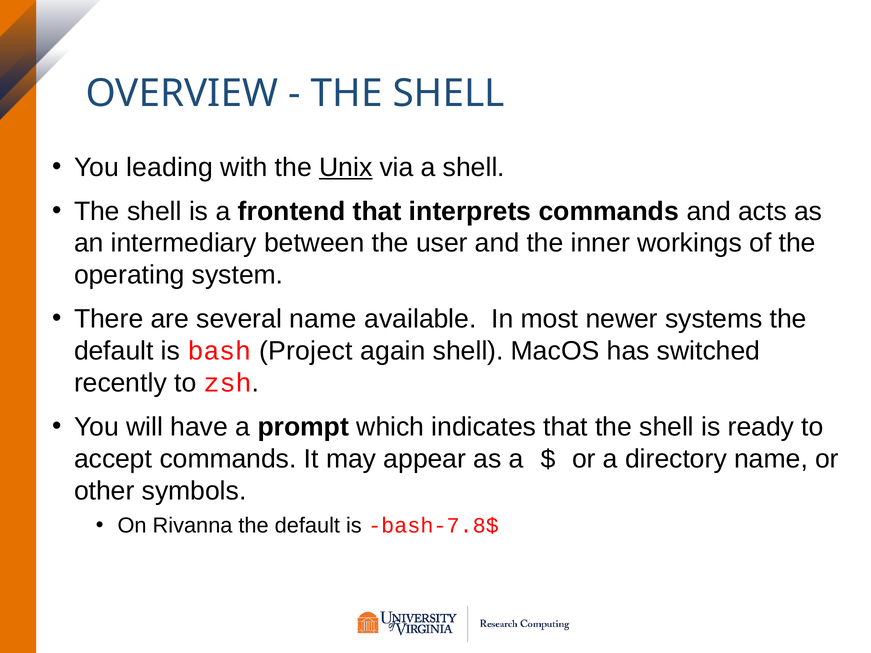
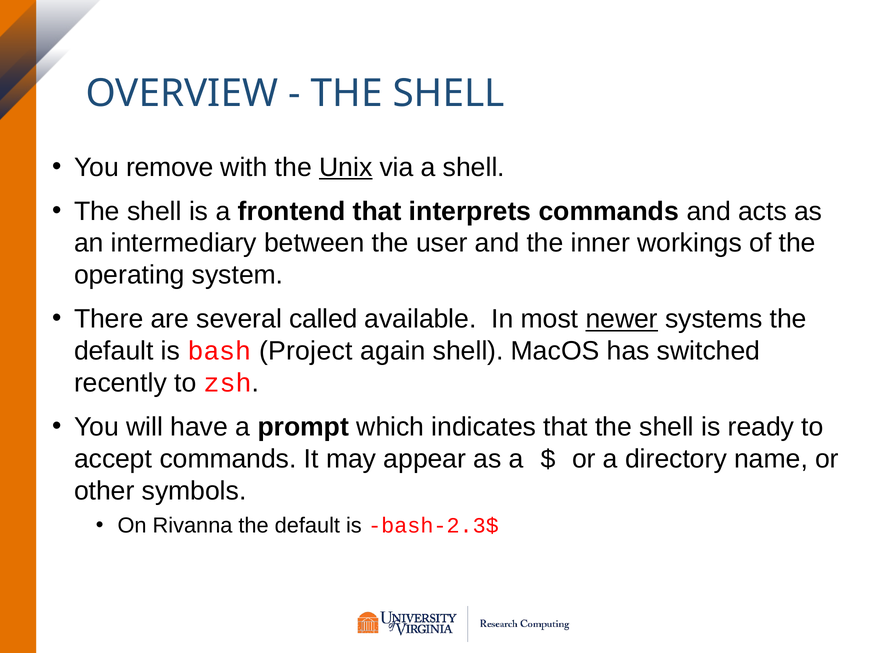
leading: leading -> remove
several name: name -> called
newer underline: none -> present
bash-7.8$: bash-7.8$ -> bash-2.3$
